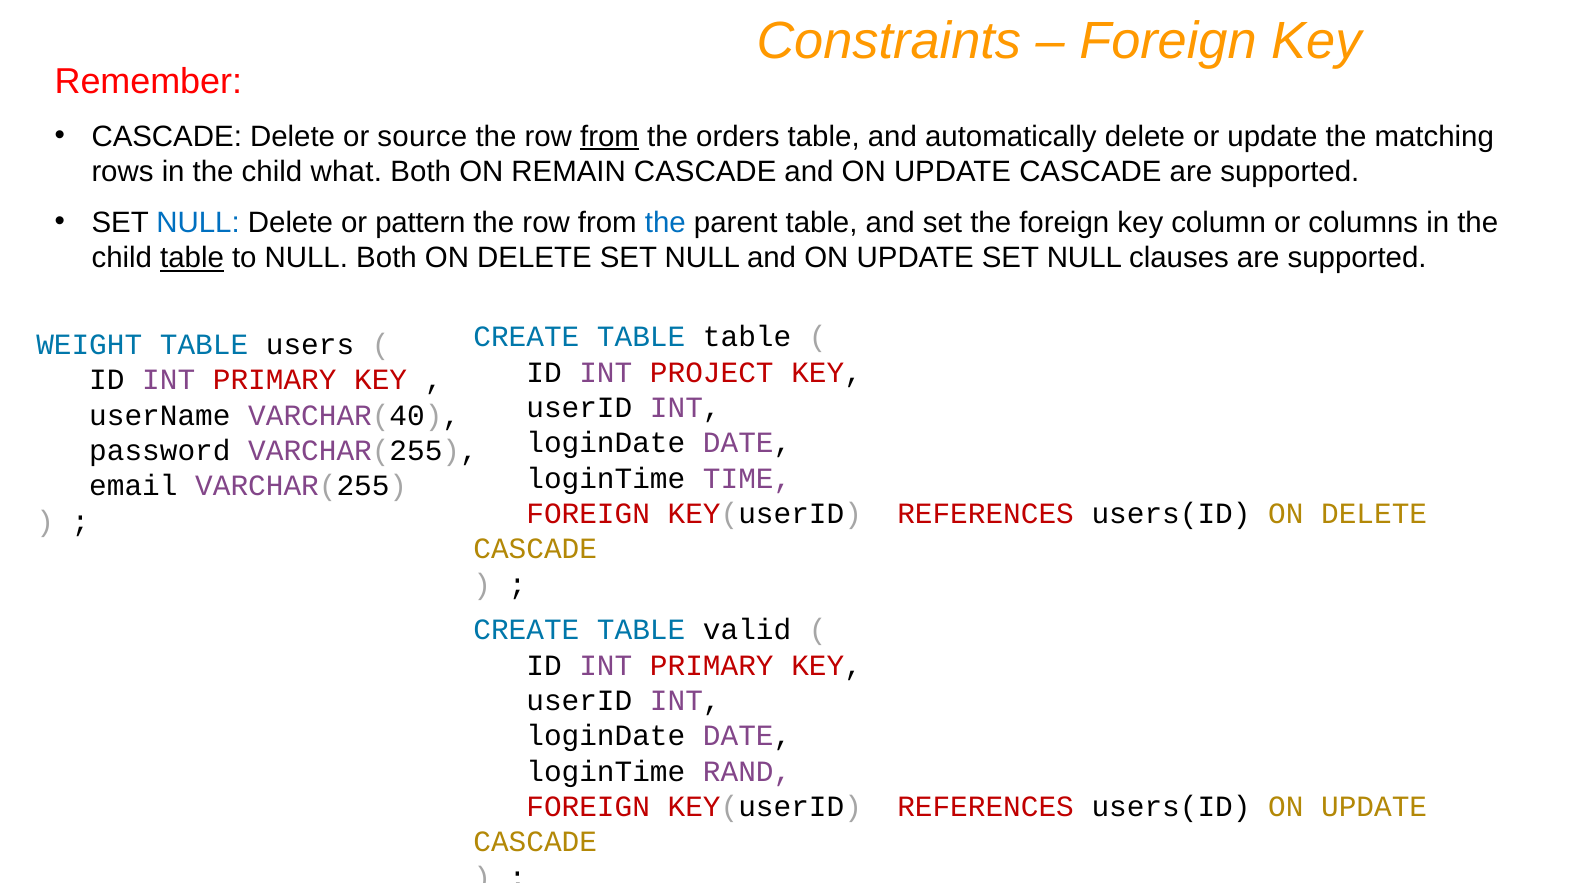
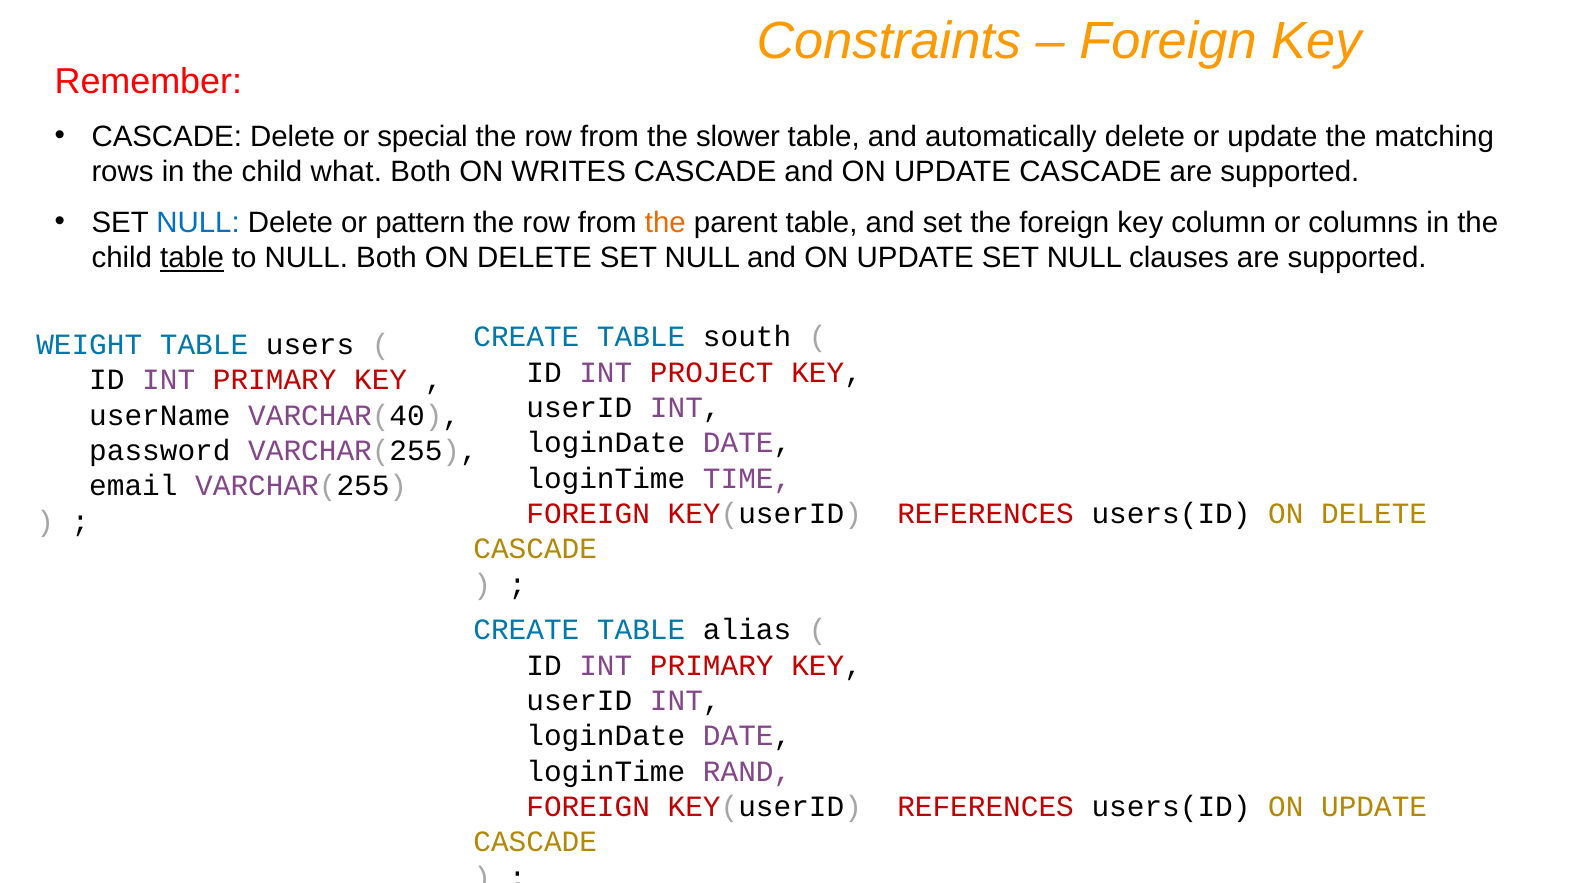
source: source -> special
from at (610, 136) underline: present -> none
orders: orders -> slower
REMAIN: REMAIN -> WRITES
the at (665, 223) colour: blue -> orange
TABLE table: table -> south
valid: valid -> alias
